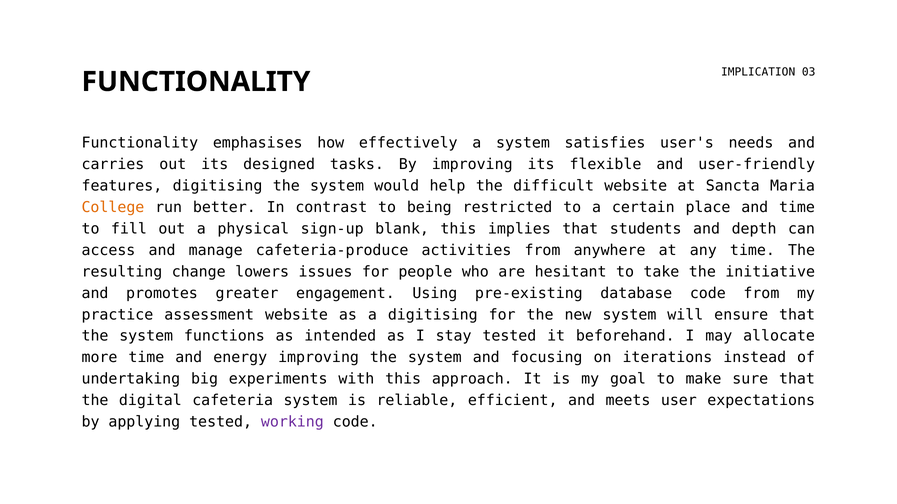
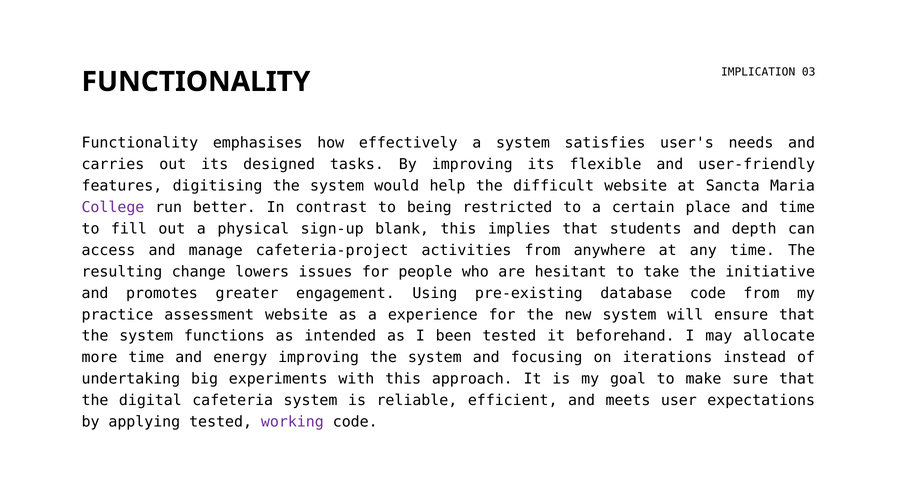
College colour: orange -> purple
cafeteria-produce: cafeteria-produce -> cafeteria-project
a digitising: digitising -> experience
stay: stay -> been
